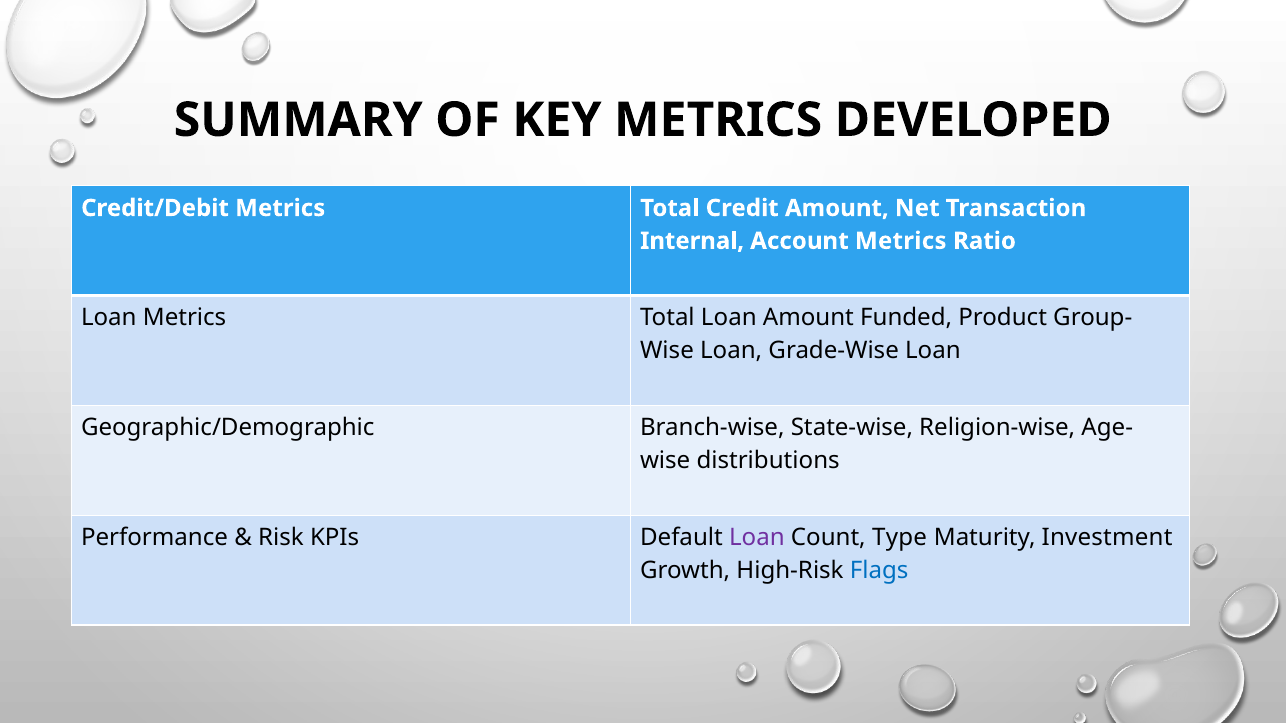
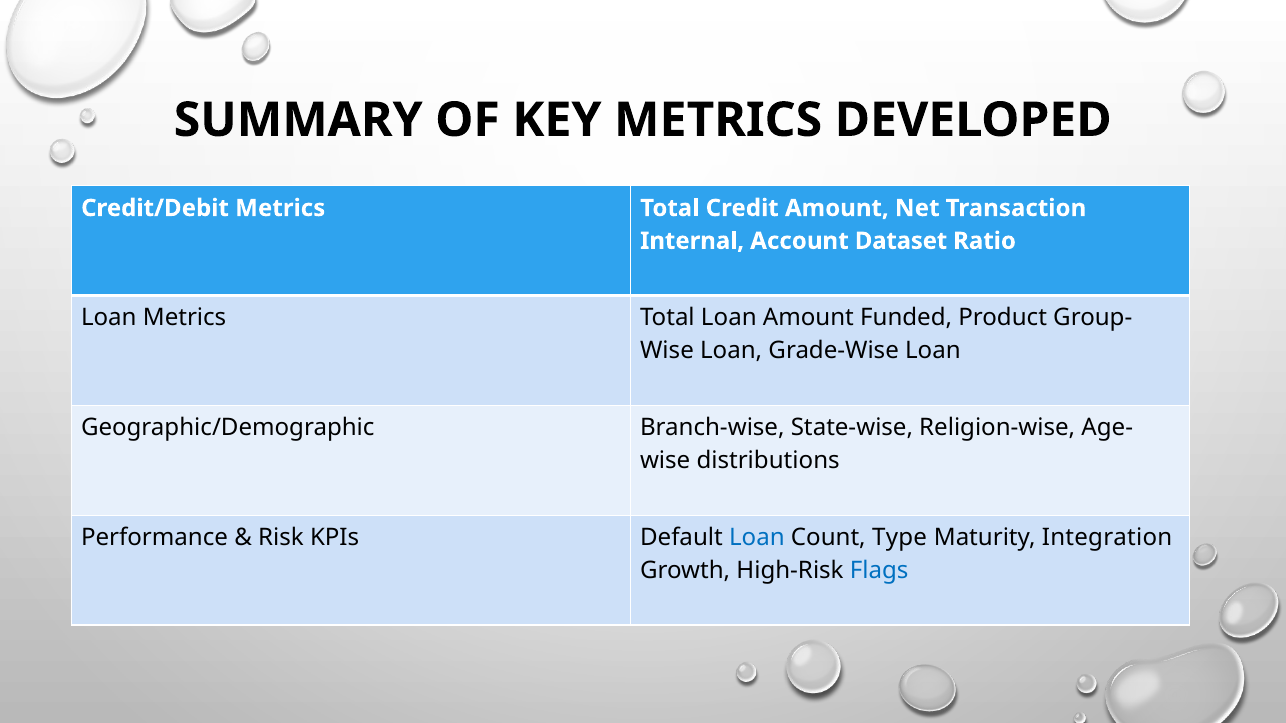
Account Metrics: Metrics -> Dataset
Loan at (757, 538) colour: purple -> blue
Investment: Investment -> Integration
